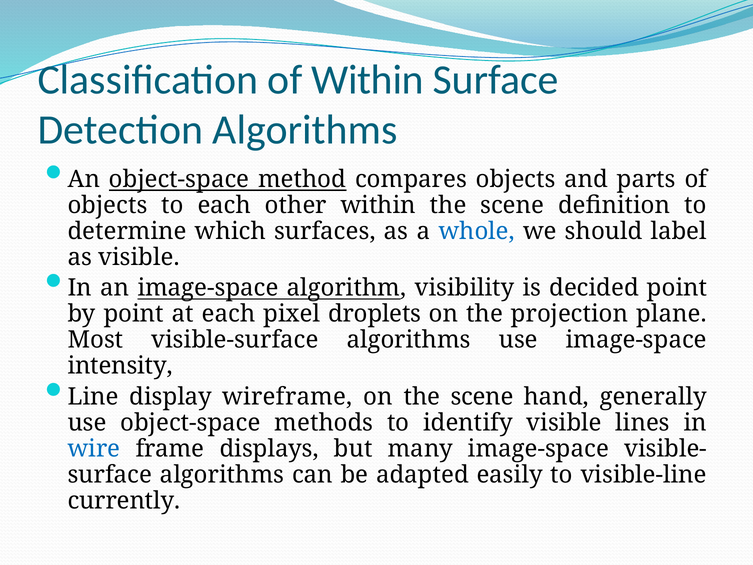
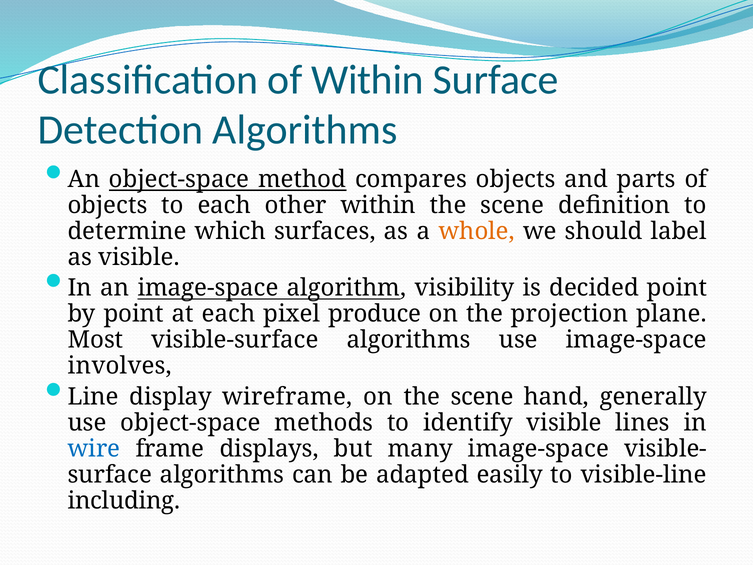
whole colour: blue -> orange
droplets: droplets -> produce
intensity: intensity -> involves
currently: currently -> including
